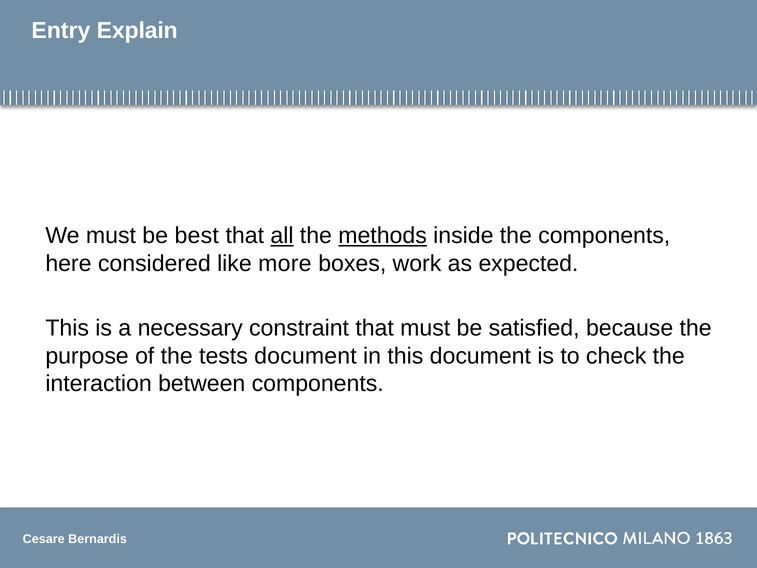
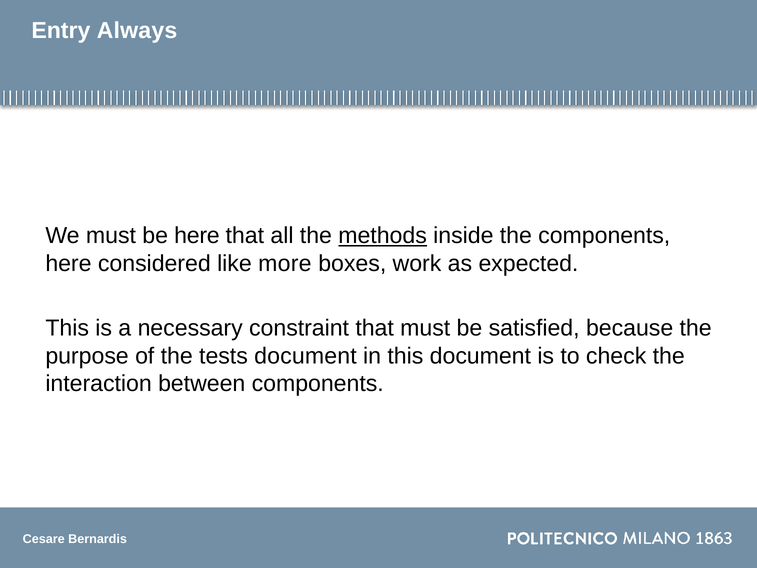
Explain: Explain -> Always
be best: best -> here
all underline: present -> none
